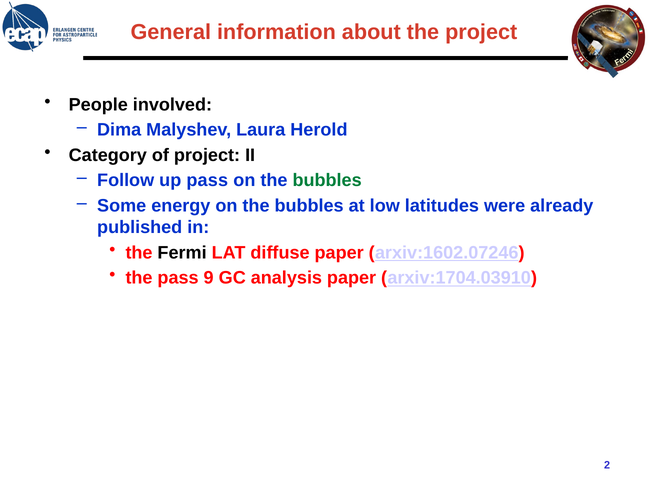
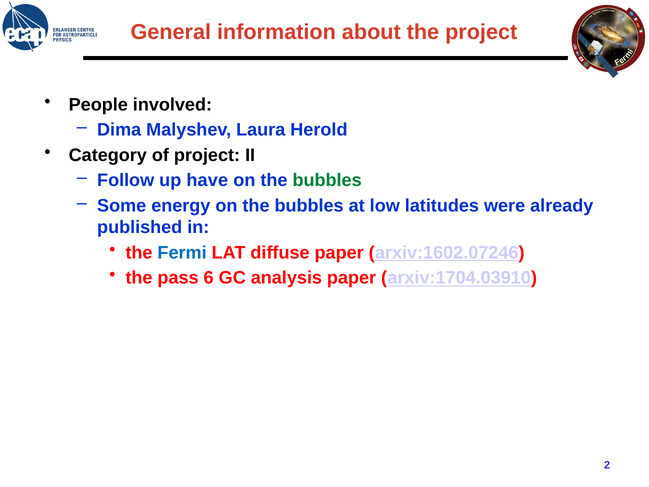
up pass: pass -> have
Fermi colour: black -> blue
9: 9 -> 6
